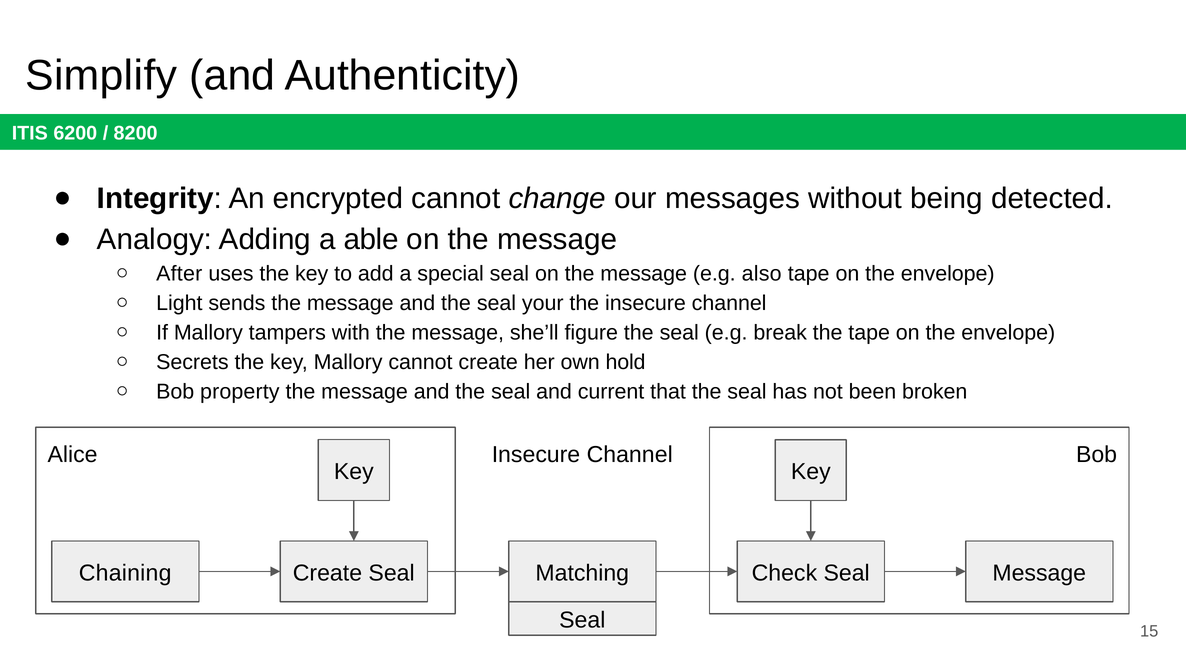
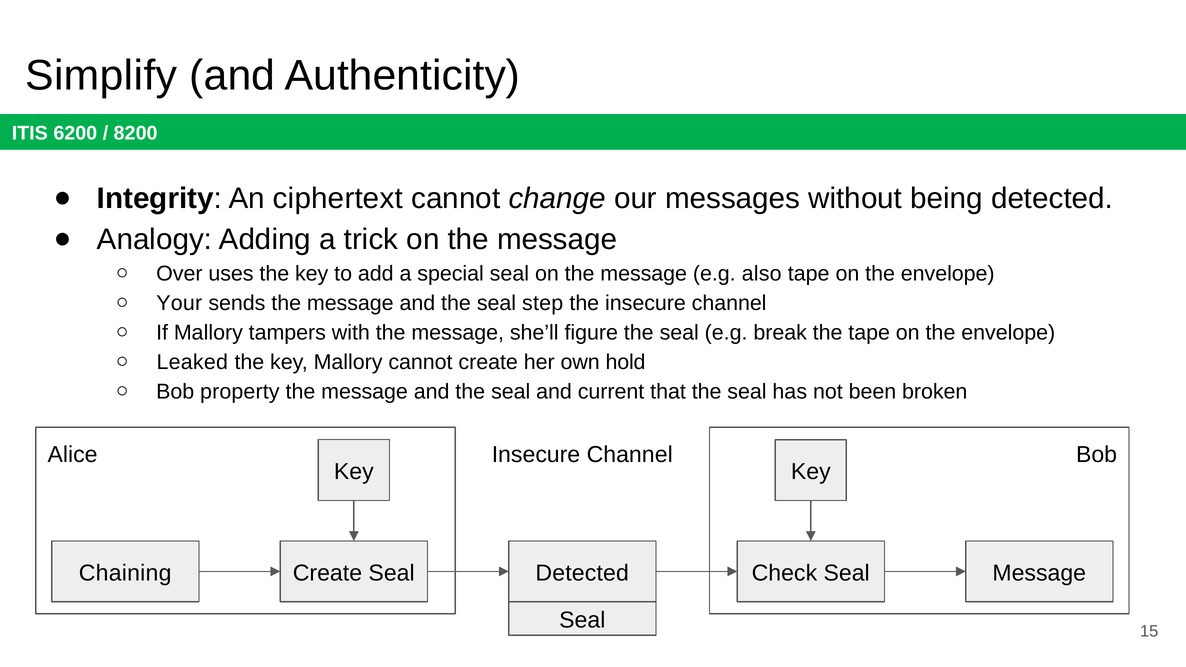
encrypted: encrypted -> ciphertext
able: able -> trick
After: After -> Over
Light: Light -> Your
your: your -> step
Secrets: Secrets -> Leaked
Seal Matching: Matching -> Detected
